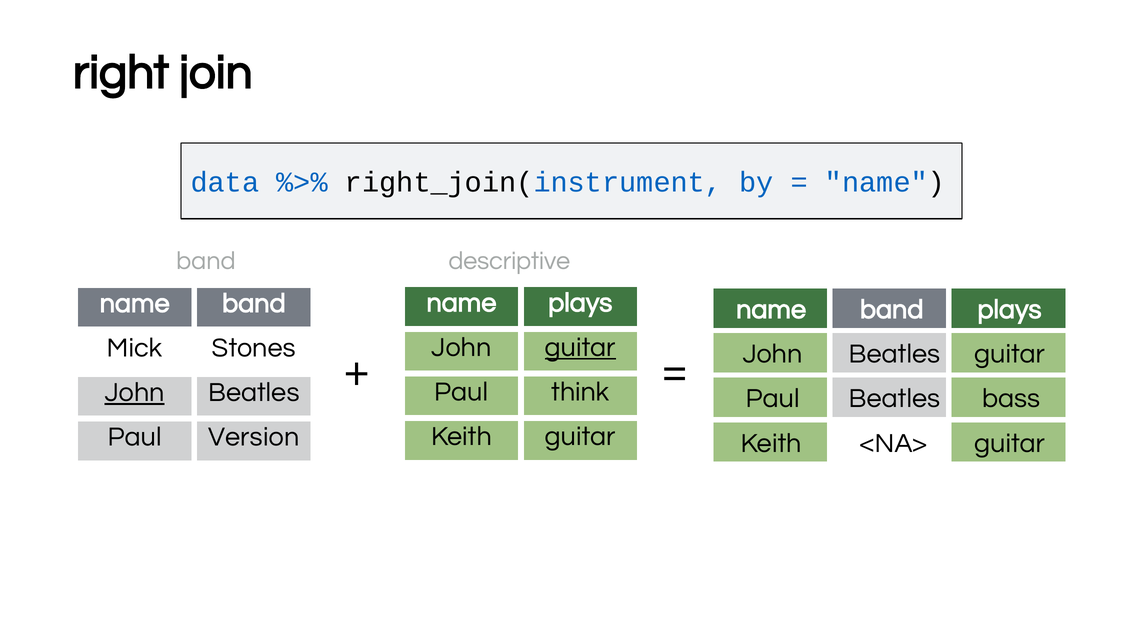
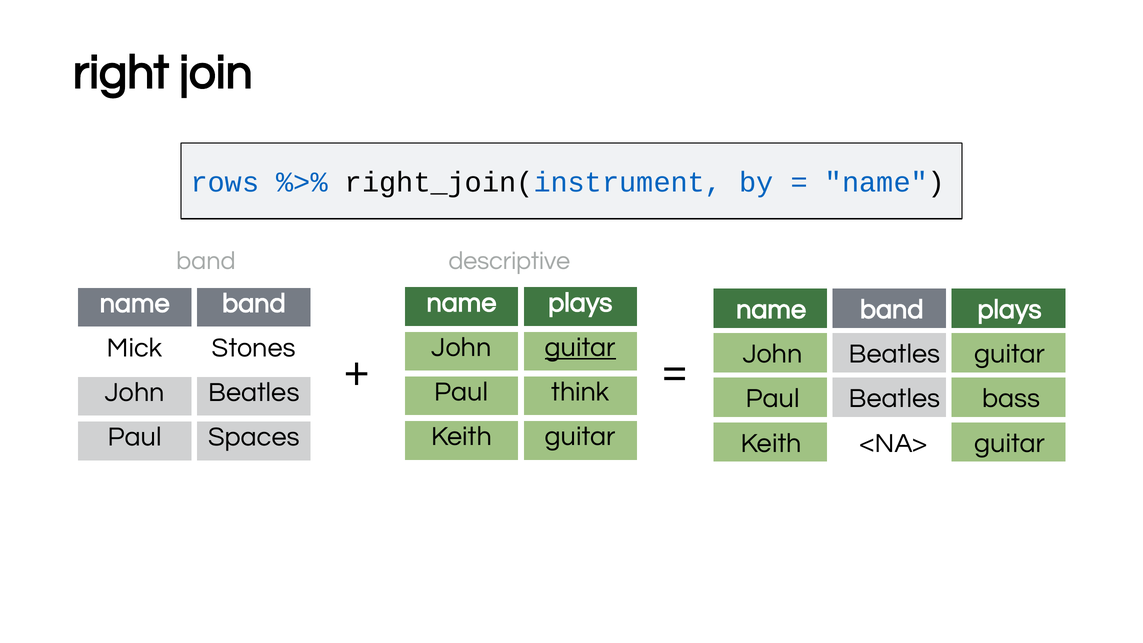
data: data -> rows
John at (135, 392) underline: present -> none
Version: Version -> Spaces
